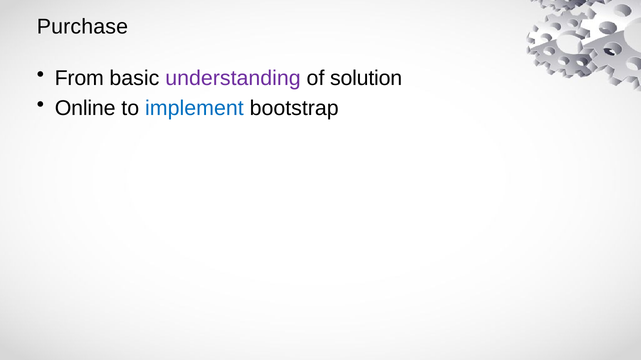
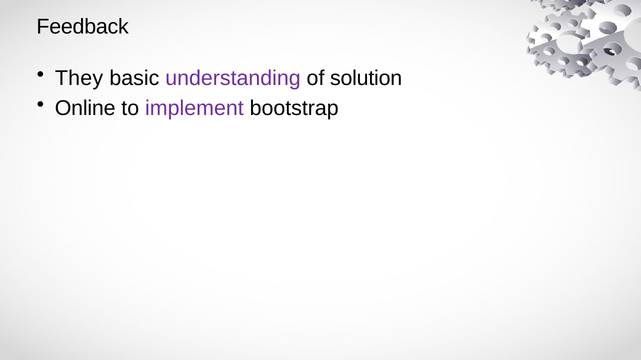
Purchase: Purchase -> Feedback
From: From -> They
implement colour: blue -> purple
